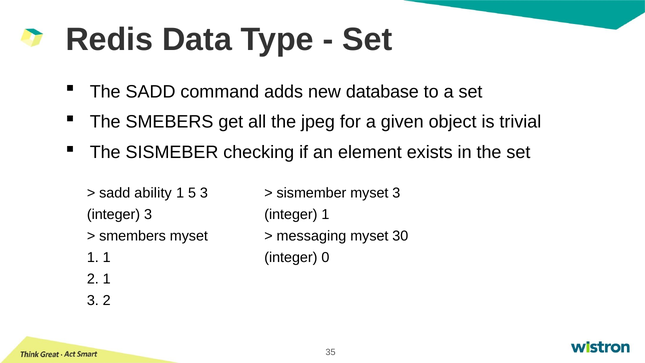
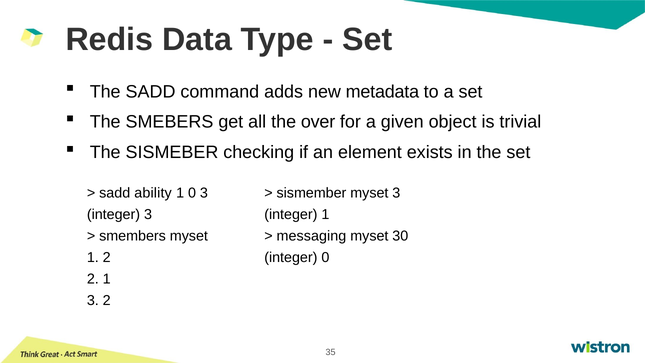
database: database -> metadata
jpeg: jpeg -> over
1 5: 5 -> 0
1 1: 1 -> 2
